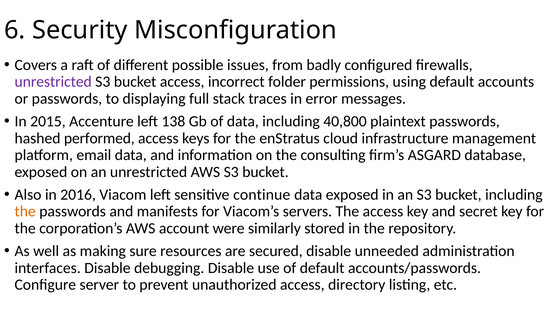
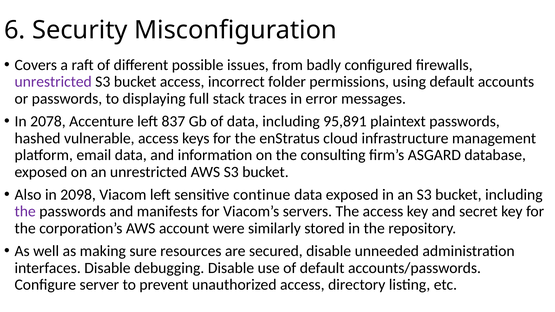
2015: 2015 -> 2078
138: 138 -> 837
40,800: 40,800 -> 95,891
performed: performed -> vulnerable
2016: 2016 -> 2098
the at (25, 212) colour: orange -> purple
